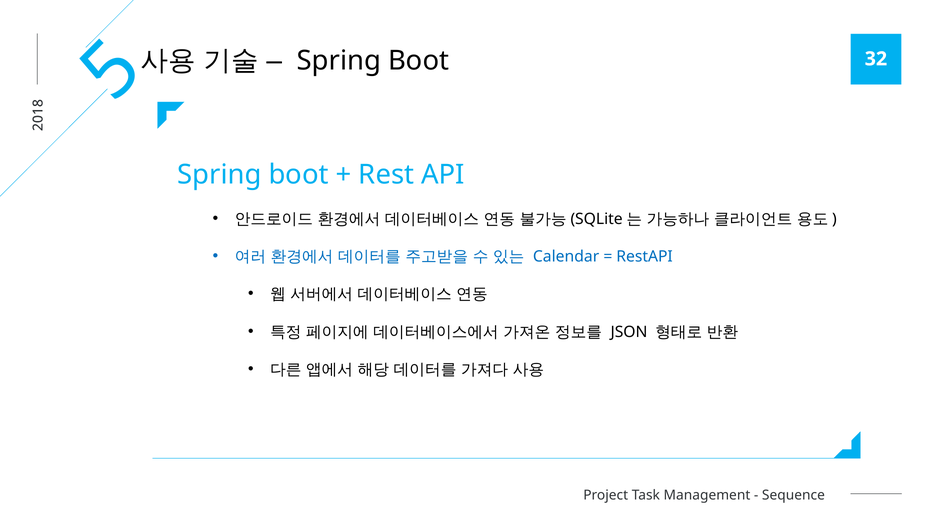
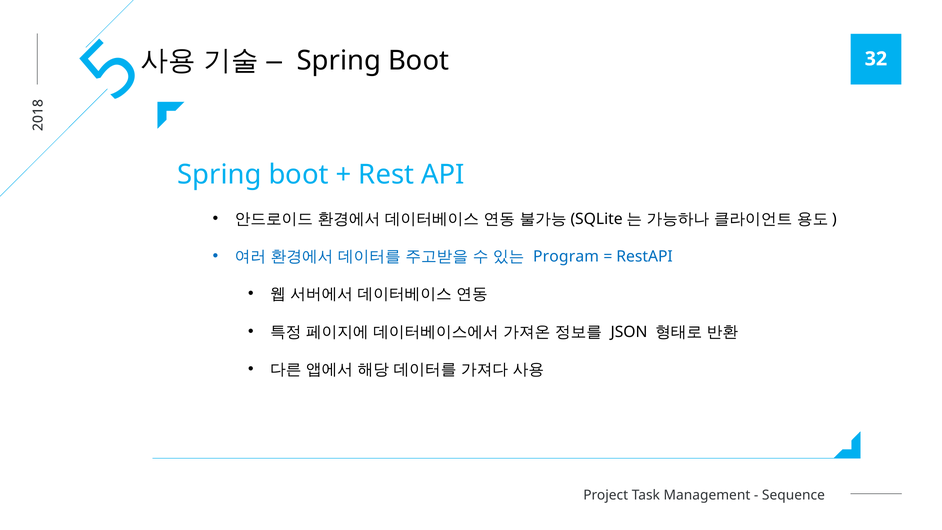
Calendar: Calendar -> Program
